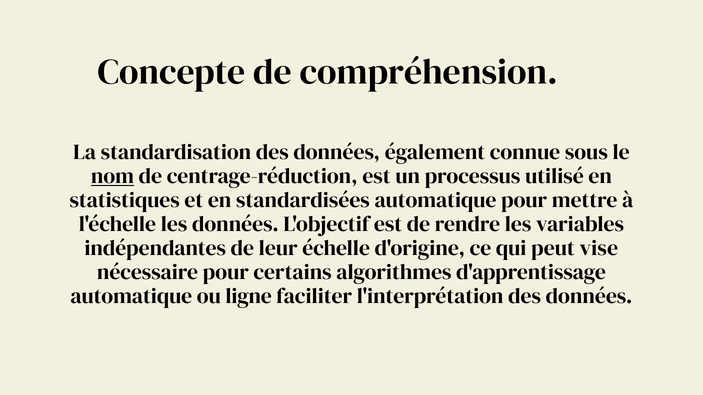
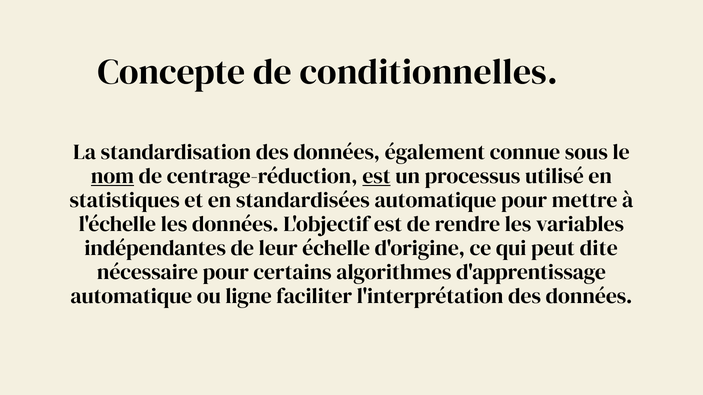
compréhension: compréhension -> conditionnelles
est at (376, 176) underline: none -> present
vise: vise -> dite
